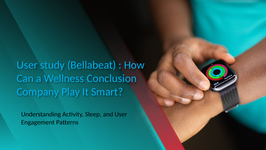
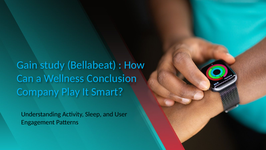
User at (27, 65): User -> Gain
